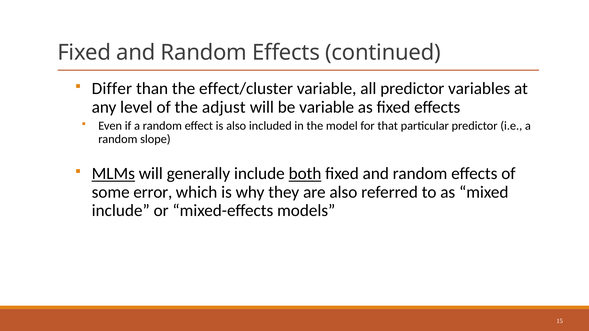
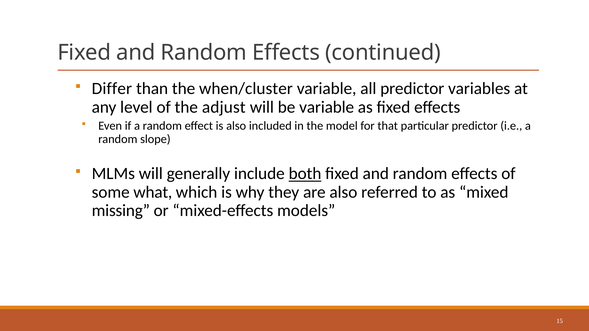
effect/cluster: effect/cluster -> when/cluster
MLMs underline: present -> none
error: error -> what
include at (121, 211): include -> missing
